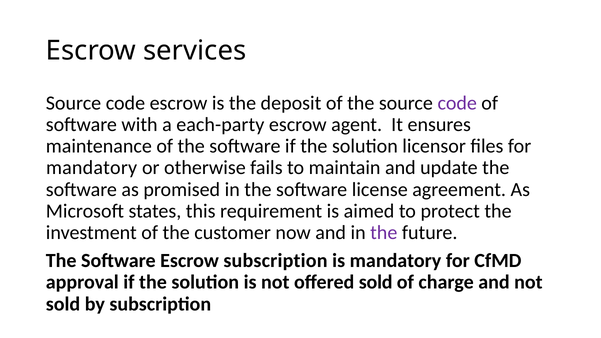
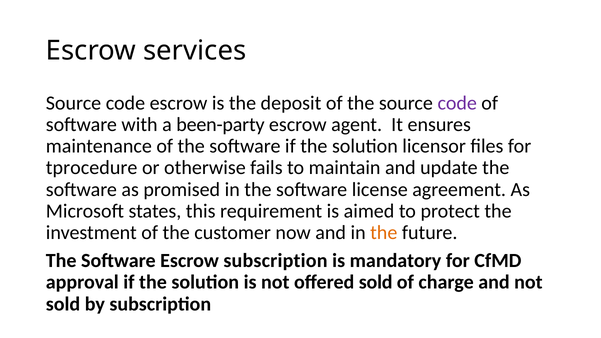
each-party: each-party -> been-party
mandatory at (92, 168): mandatory -> tprocedure
the at (384, 233) colour: purple -> orange
